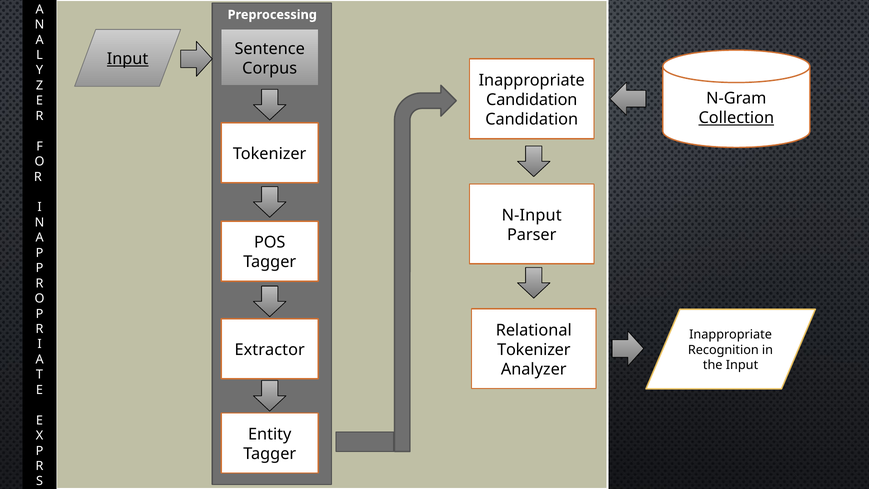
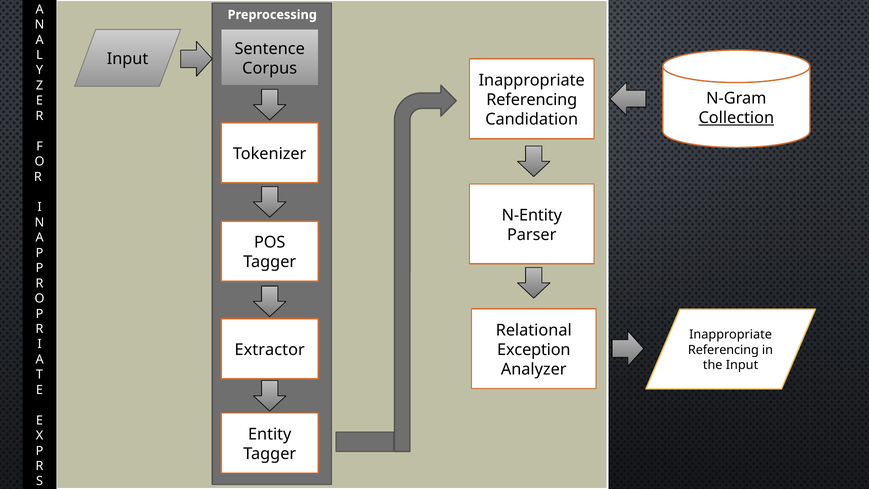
Input at (128, 59) underline: present -> none
Candidation at (532, 100): Candidation -> Referencing
N-Input: N-Input -> N-Entity
Tokenizer at (534, 350): Tokenizer -> Exception
Recognition at (723, 350): Recognition -> Referencing
